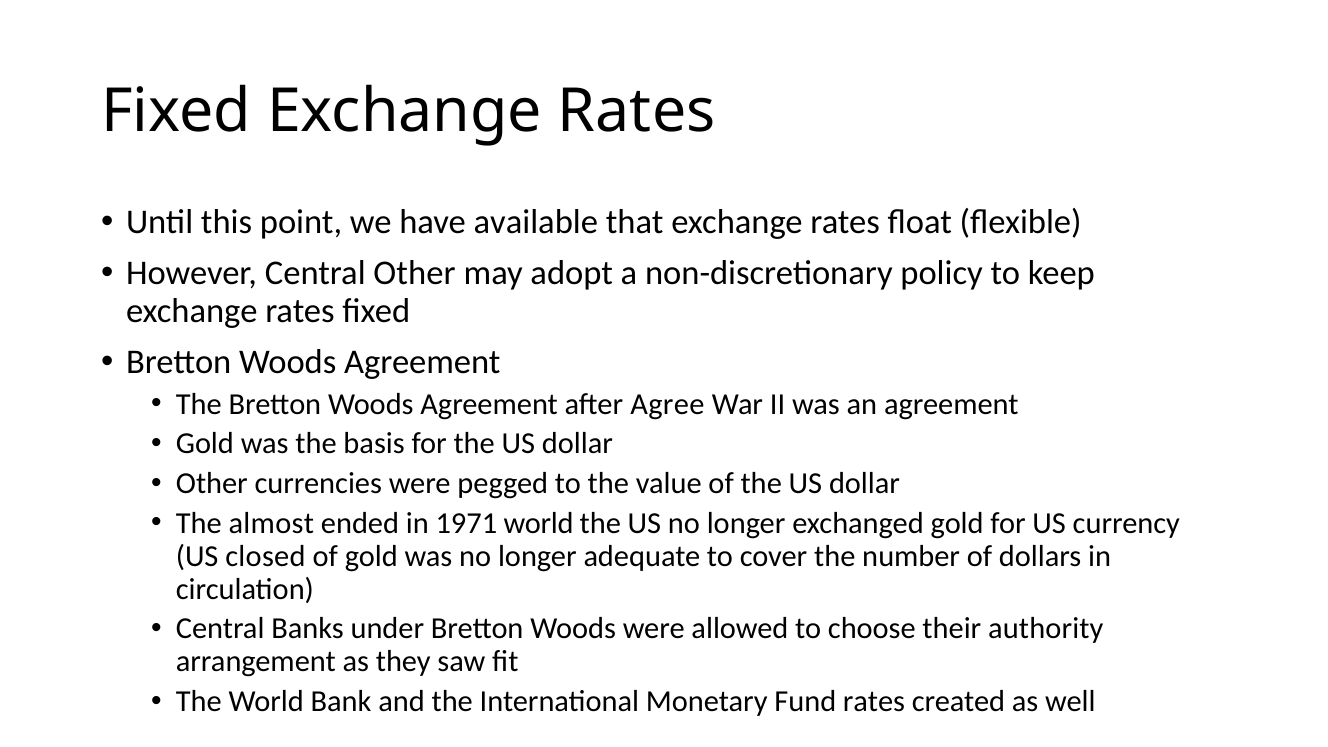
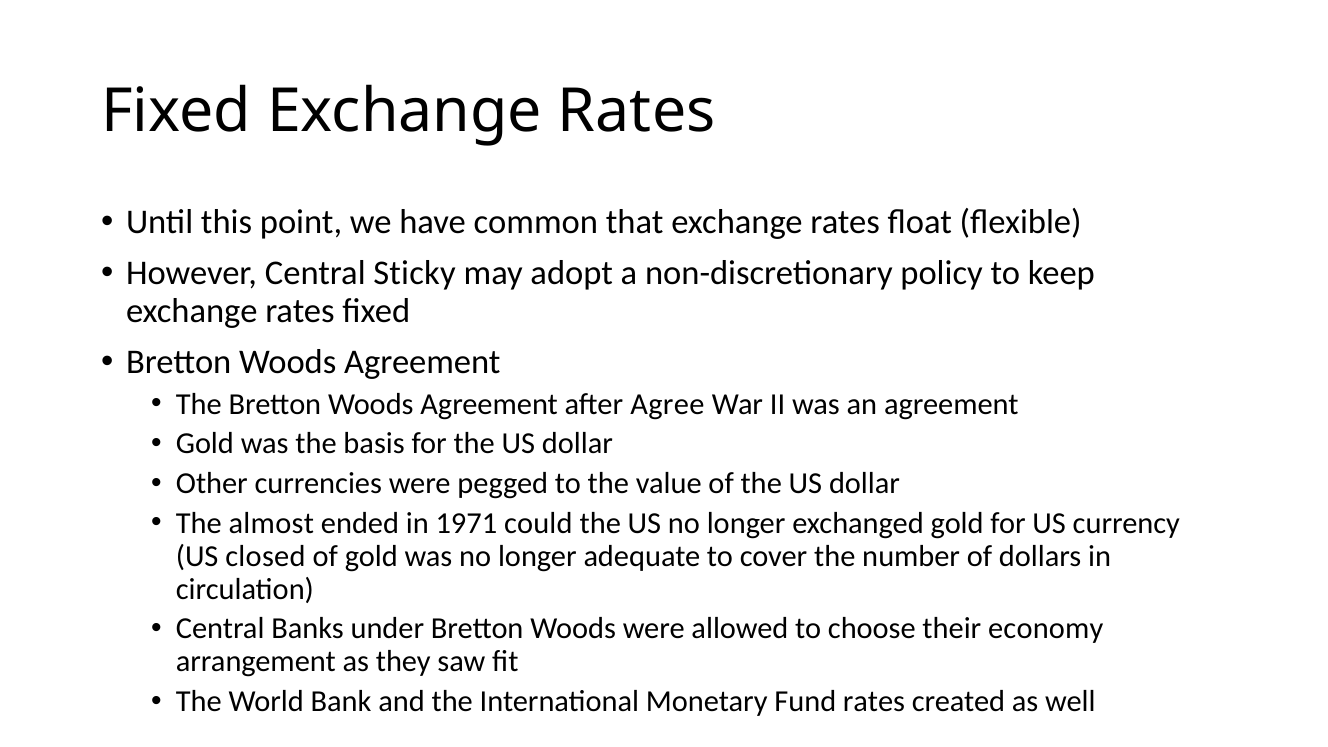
available: available -> common
Central Other: Other -> Sticky
1971 world: world -> could
authority: authority -> economy
